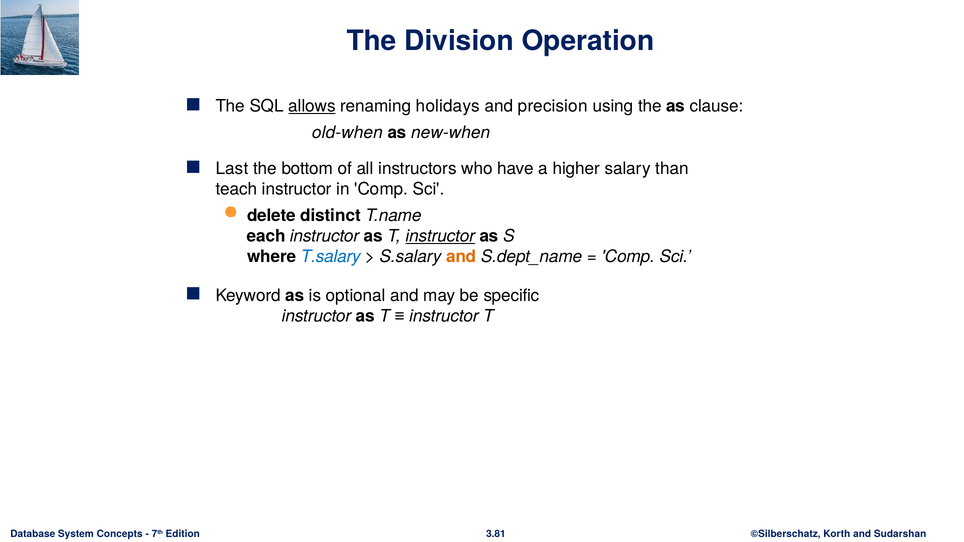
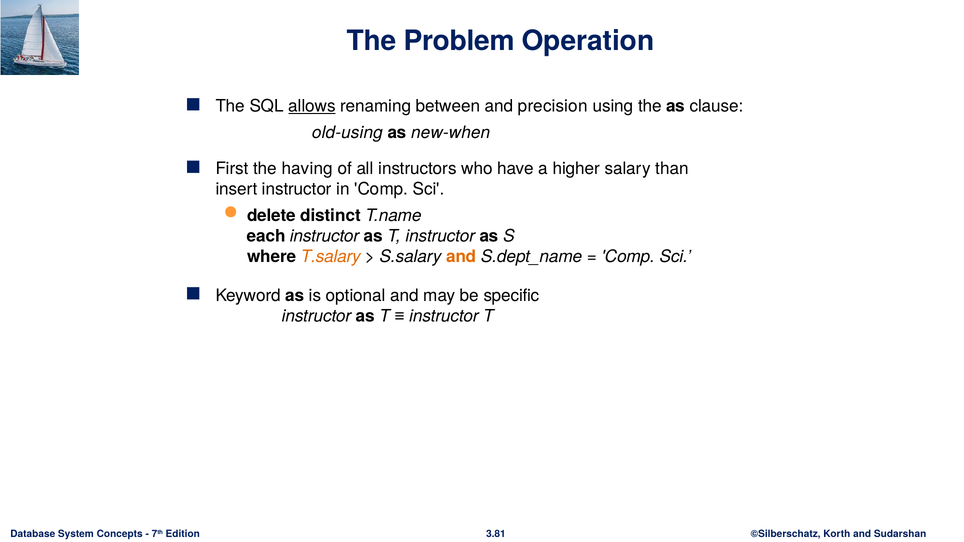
Division: Division -> Problem
holidays: holidays -> between
old-when: old-when -> old-using
Last: Last -> First
bottom: bottom -> having
teach: teach -> insert
instructor at (440, 236) underline: present -> none
T.salary colour: blue -> orange
